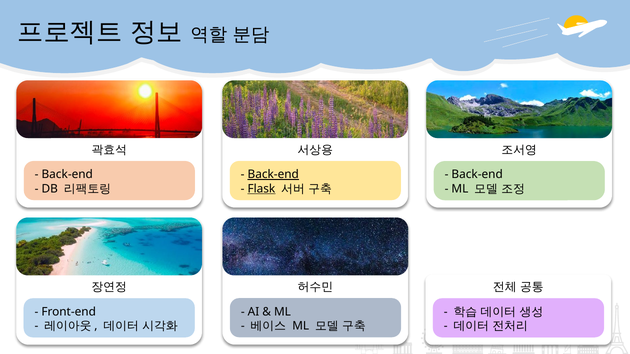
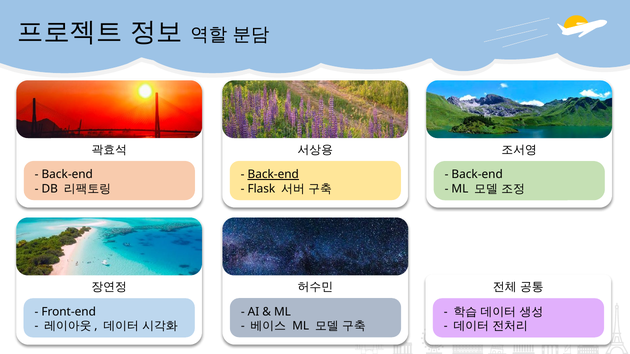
Flask underline: present -> none
